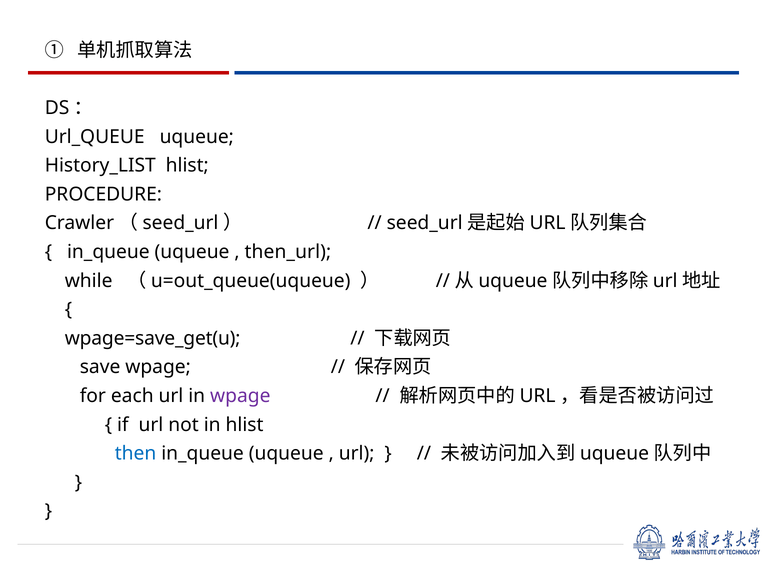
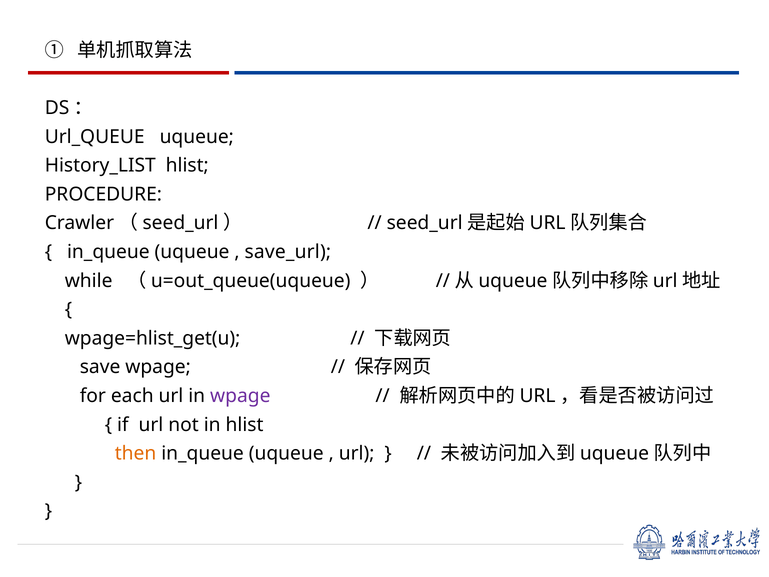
then_url: then_url -> save_url
wpage=save_get(u: wpage=save_get(u -> wpage=hlist_get(u
then colour: blue -> orange
